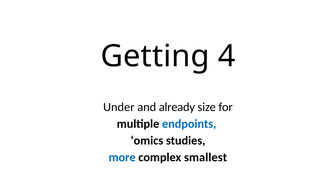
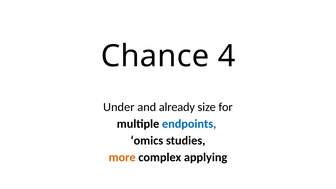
Getting: Getting -> Chance
more colour: blue -> orange
smallest: smallest -> applying
